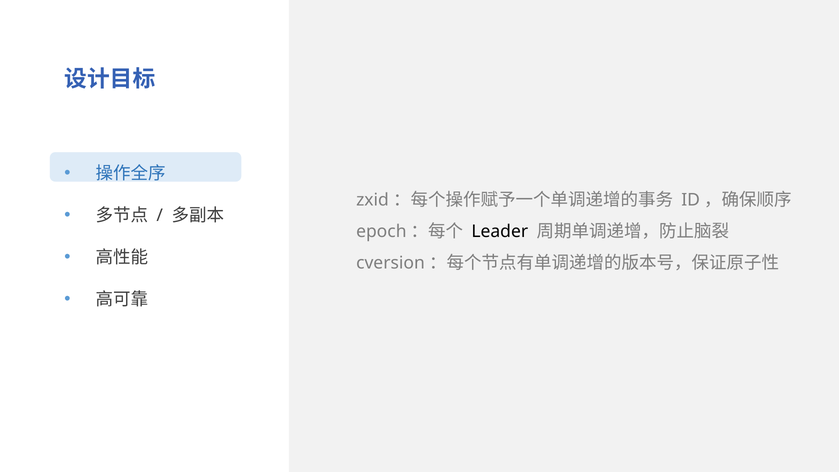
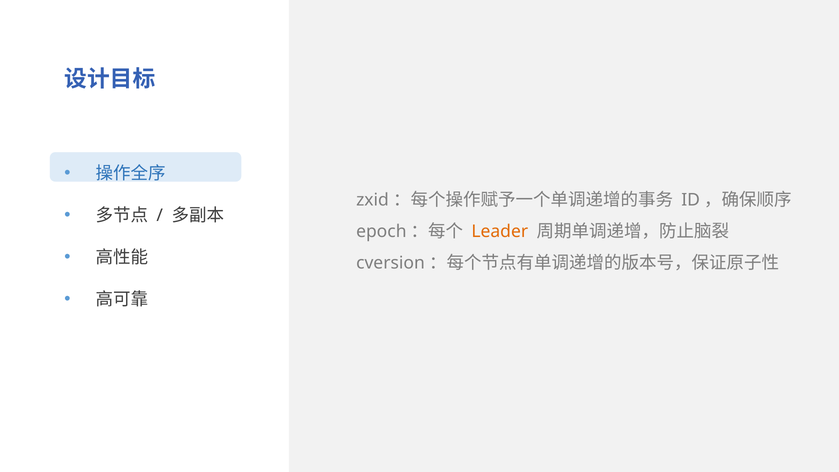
Leader colour: black -> orange
